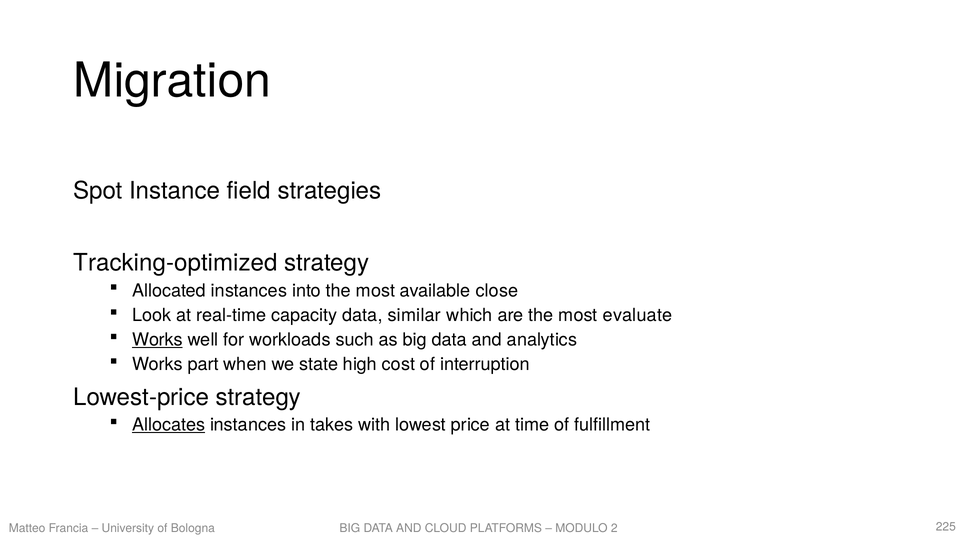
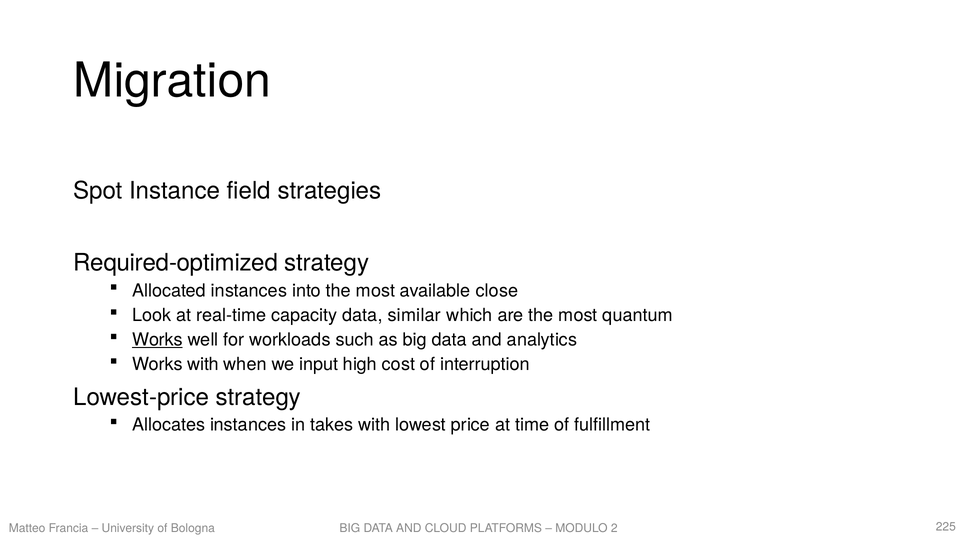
Tracking-optimized: Tracking-optimized -> Required-optimized
evaluate: evaluate -> quantum
Works part: part -> with
state: state -> input
Allocates underline: present -> none
